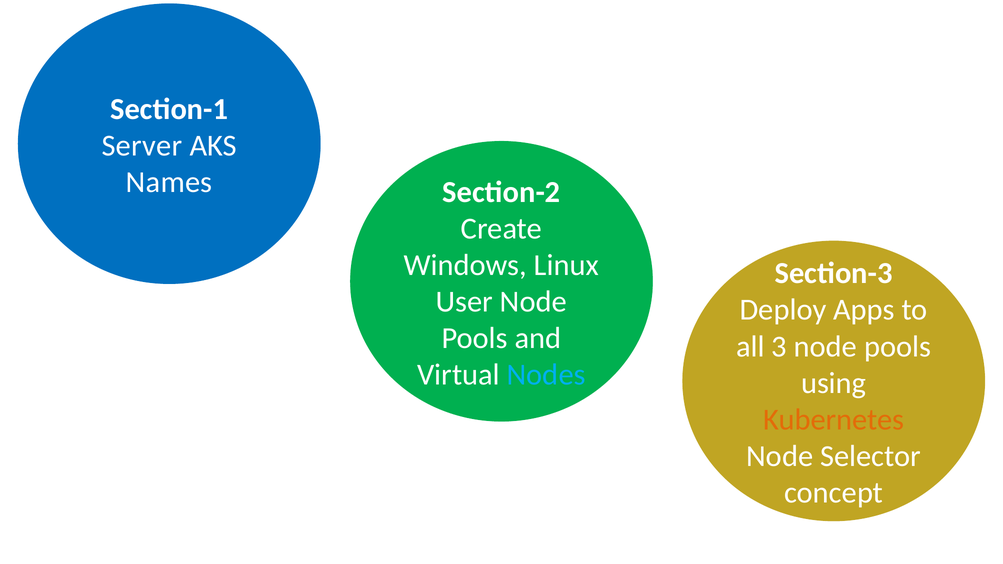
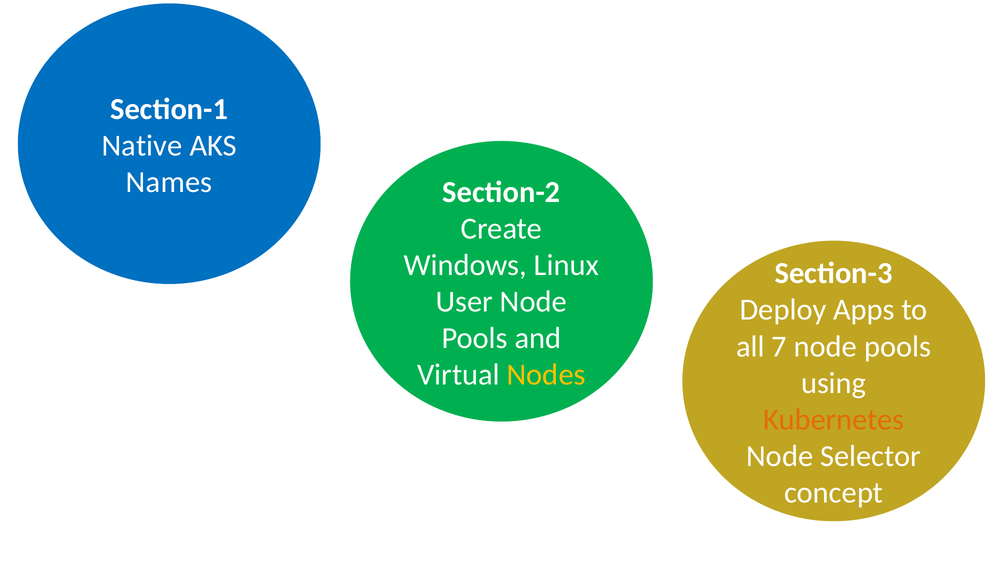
Server: Server -> Native
3: 3 -> 7
Nodes colour: light blue -> yellow
